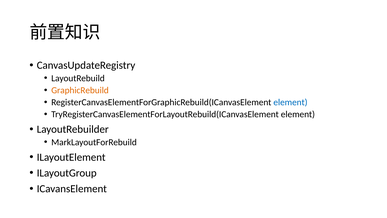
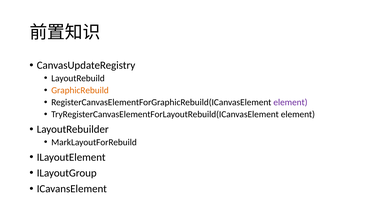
element at (290, 102) colour: blue -> purple
